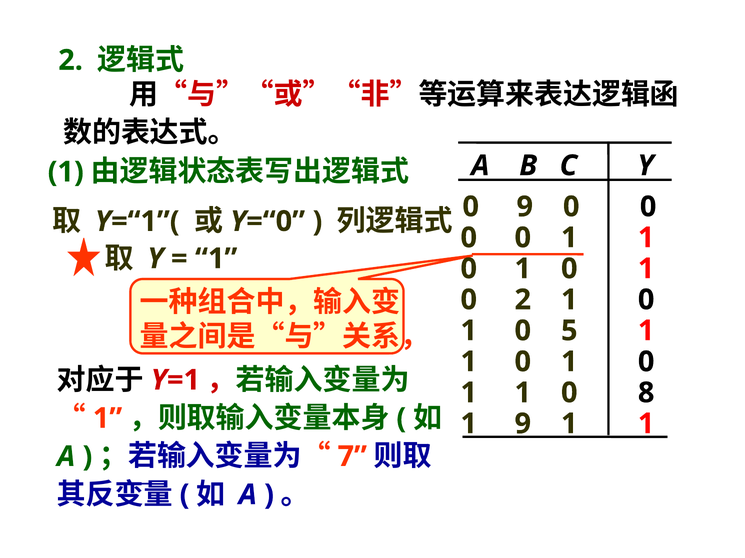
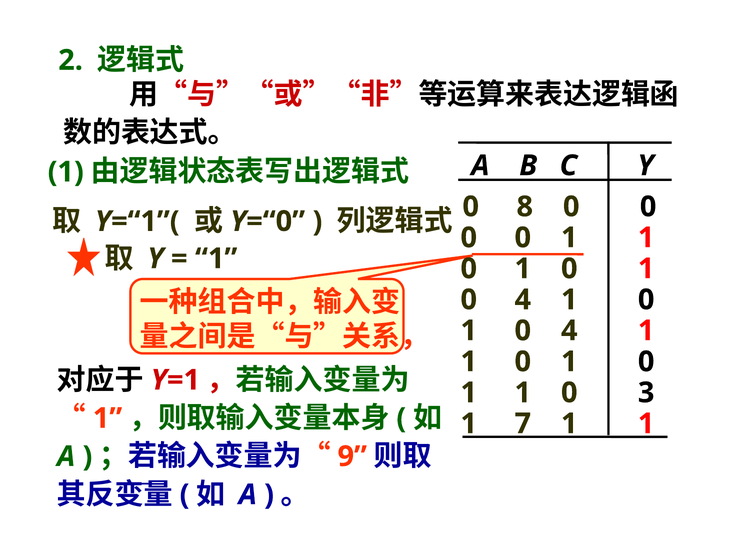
0 9: 9 -> 8
2 at (523, 300): 2 -> 4
5 at (569, 331): 5 -> 4
8: 8 -> 3
1 9: 9 -> 7
7: 7 -> 9
